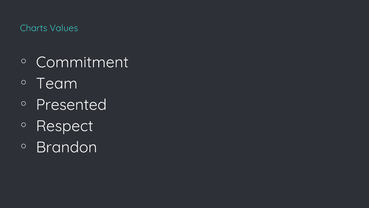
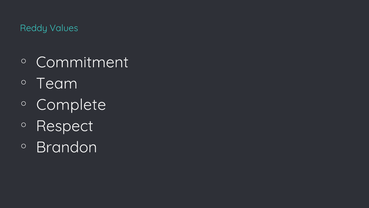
Charts: Charts -> Reddy
Presented: Presented -> Complete
